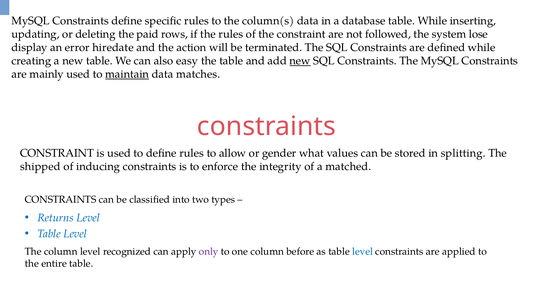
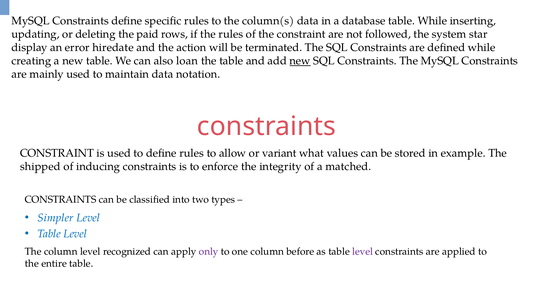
lose: lose -> star
easy: easy -> loan
maintain underline: present -> none
matches: matches -> notation
gender: gender -> variant
splitting: splitting -> example
Returns: Returns -> Simpler
level at (363, 251) colour: blue -> purple
